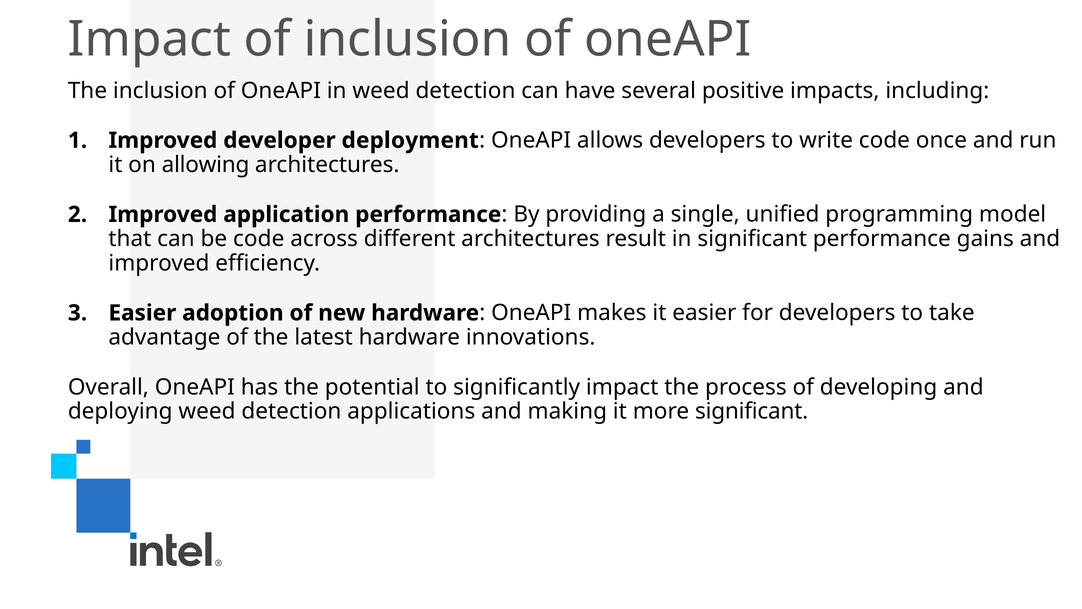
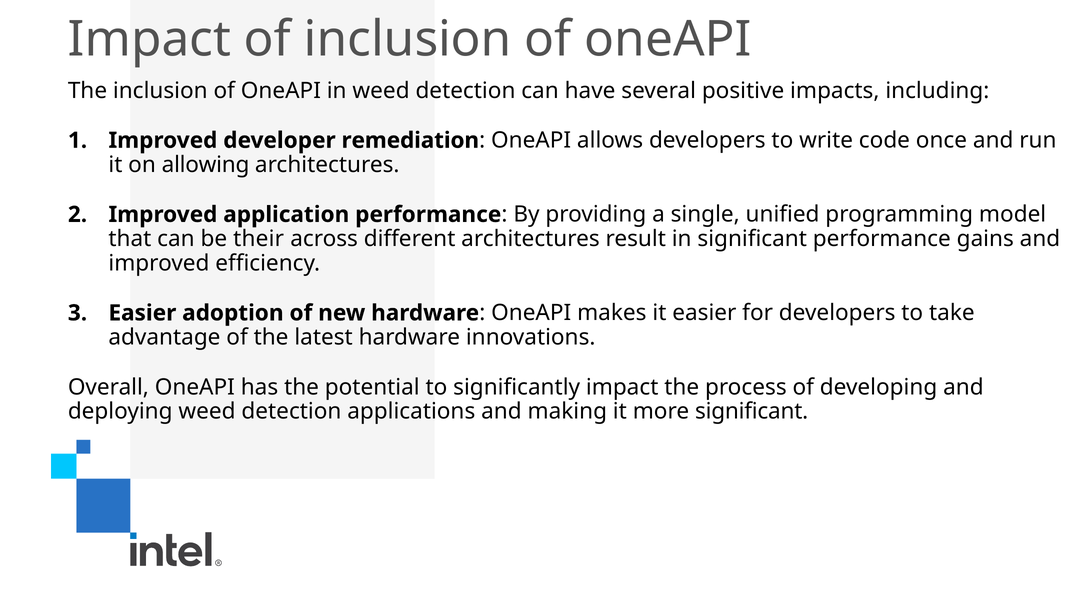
deployment: deployment -> remediation
be code: code -> their
